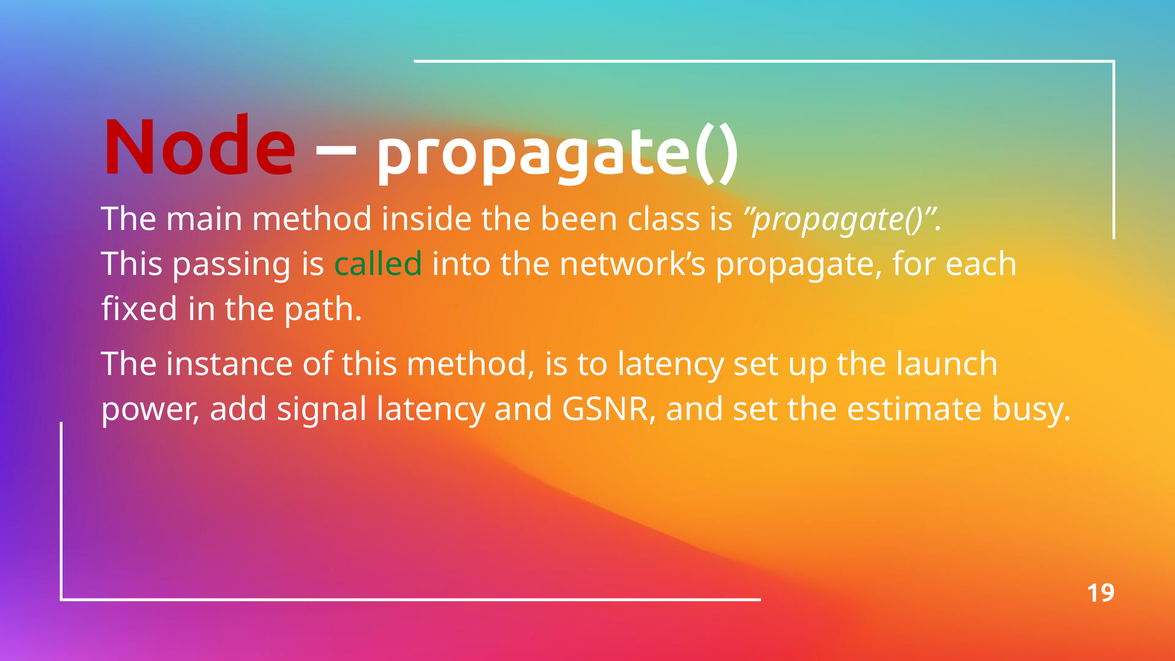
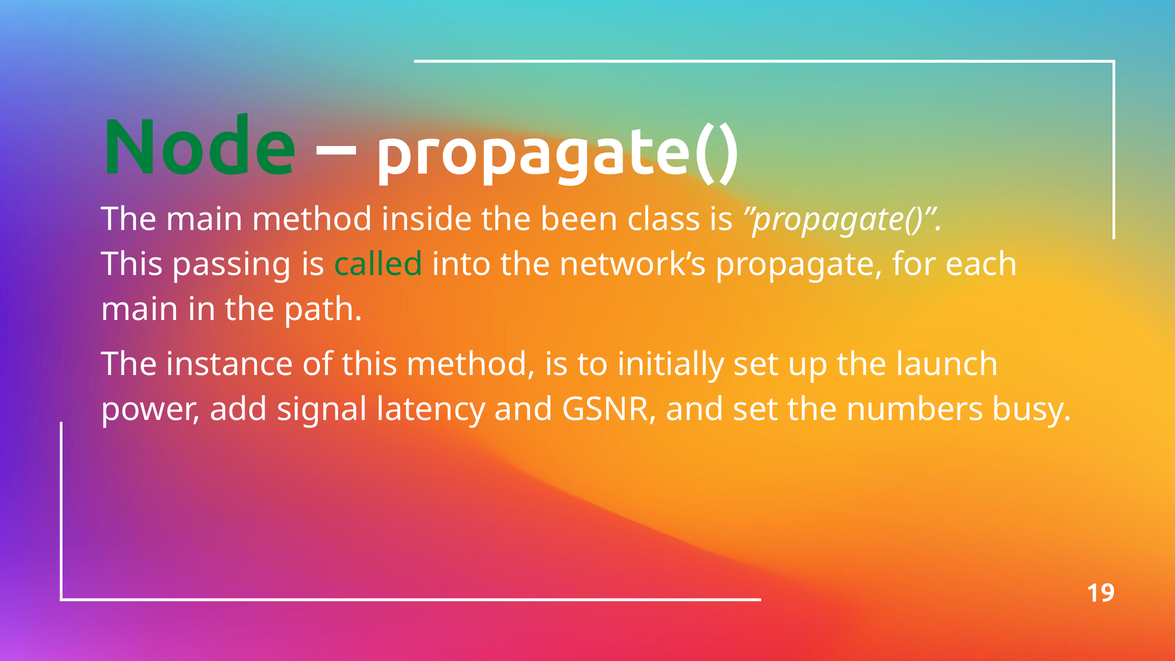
Node colour: red -> green
fixed at (140, 310): fixed -> main
to latency: latency -> initially
estimate: estimate -> numbers
